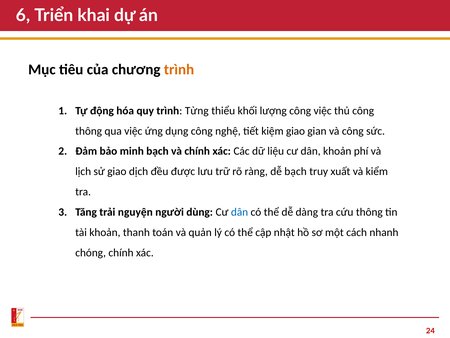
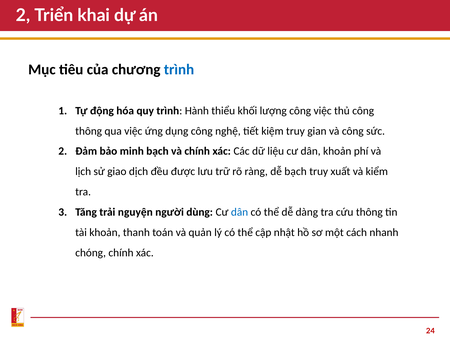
6 at (23, 15): 6 -> 2
trình at (179, 69) colour: orange -> blue
Từng: Từng -> Hành
kiệm giao: giao -> truy
